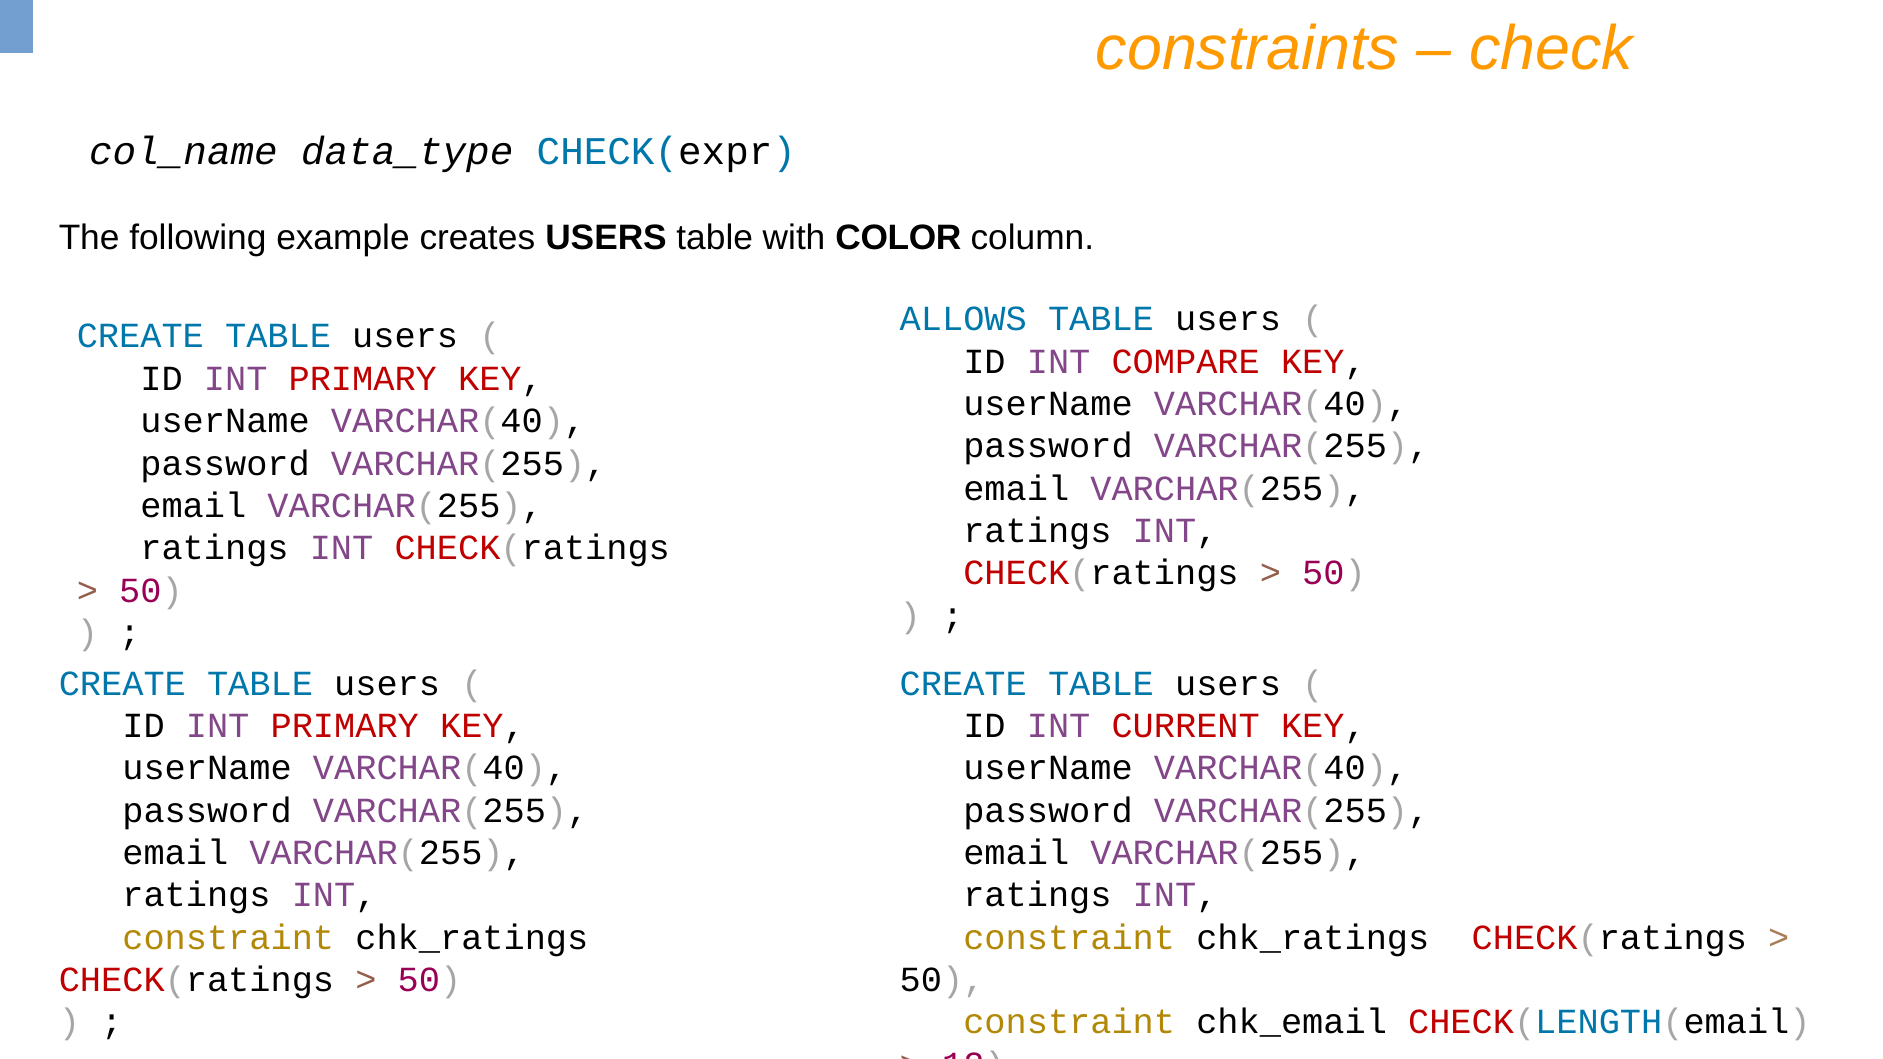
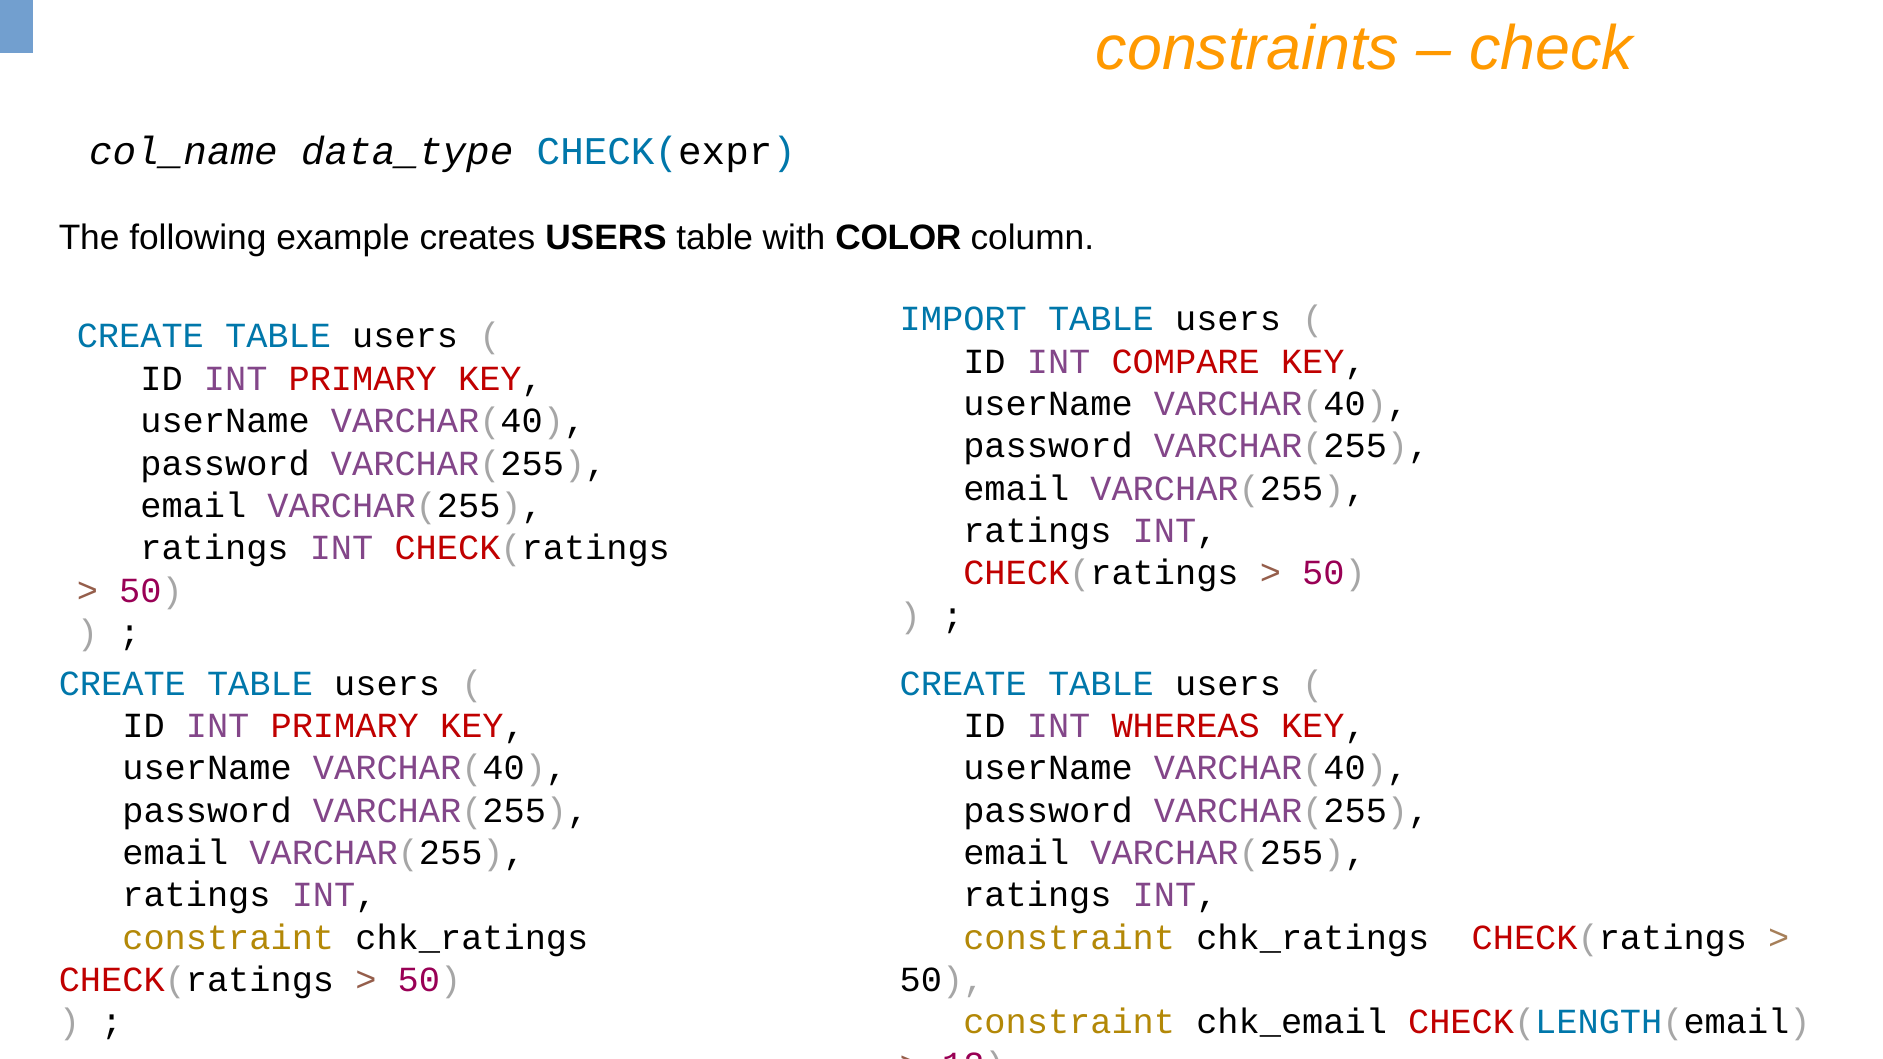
ALLOWS: ALLOWS -> IMPORT
CURRENT: CURRENT -> WHEREAS
